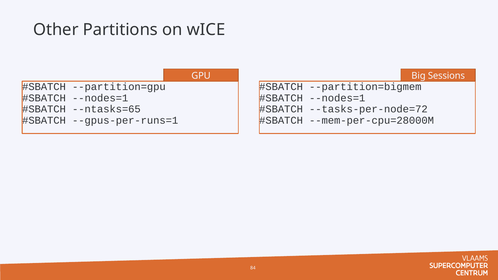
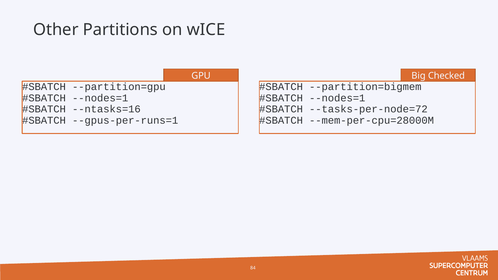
Sessions: Sessions -> Checked
--ntasks=65: --ntasks=65 -> --ntasks=16
